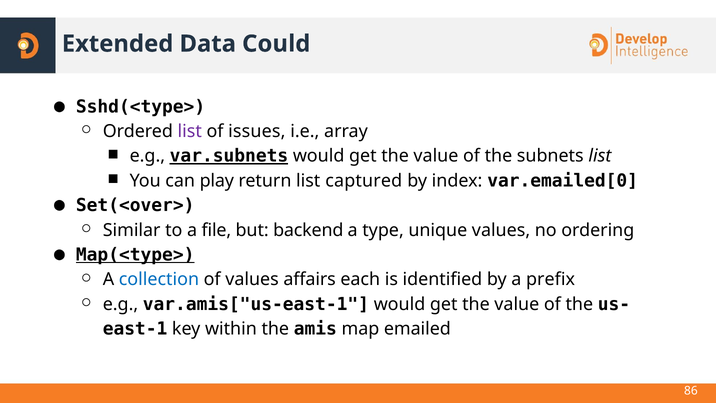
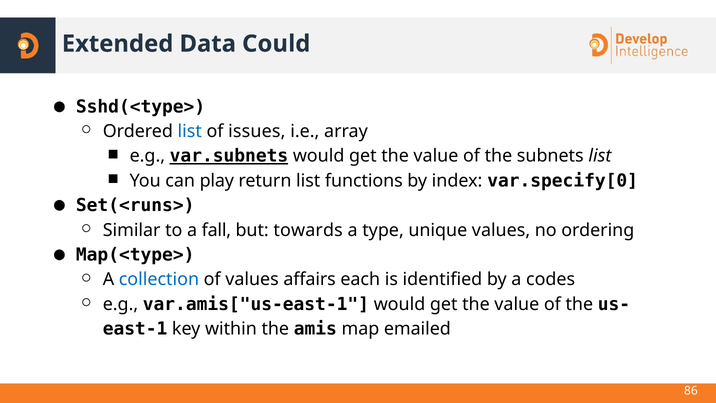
list at (190, 131) colour: purple -> blue
captured: captured -> functions
var.emailed[0: var.emailed[0 -> var.specify[0
Set(<over>: Set(<over> -> Set(<runs>
file: file -> fall
backend: backend -> towards
Map(<type> underline: present -> none
prefix: prefix -> codes
